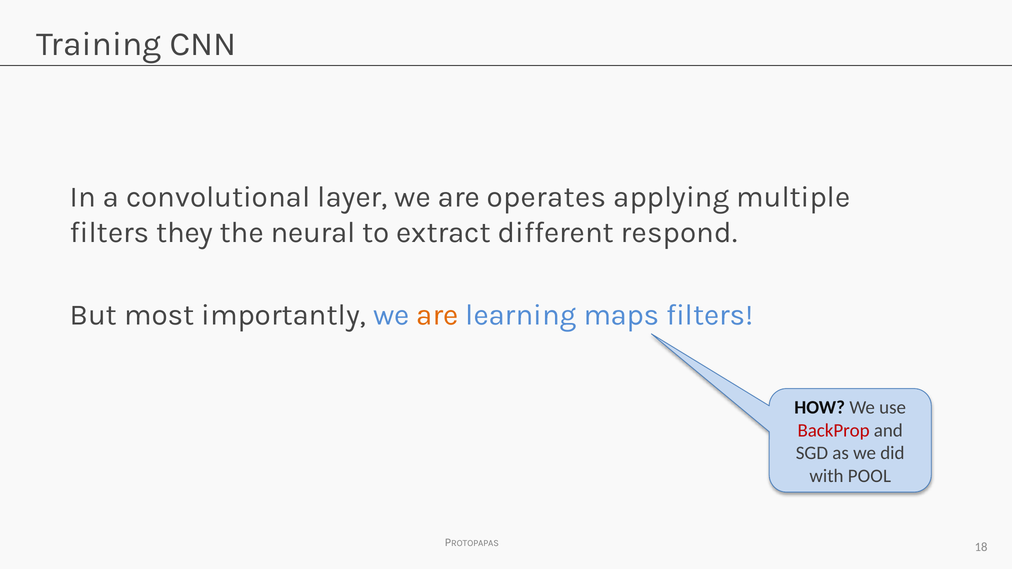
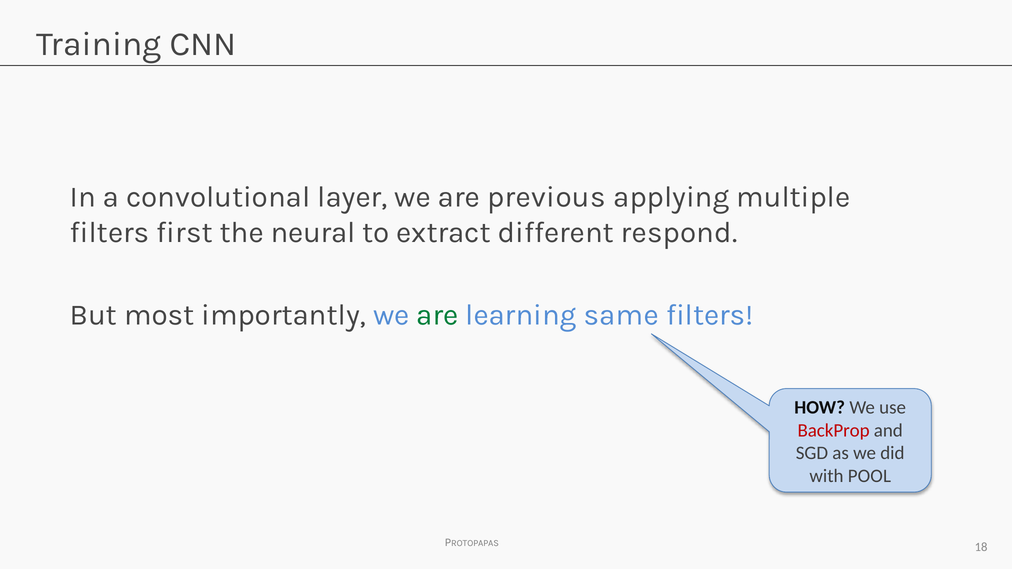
operates: operates -> previous
they: they -> first
are at (437, 315) colour: orange -> green
maps: maps -> same
